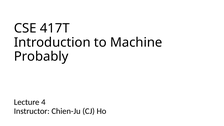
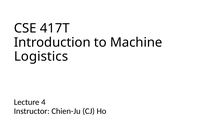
Probably: Probably -> Logistics
